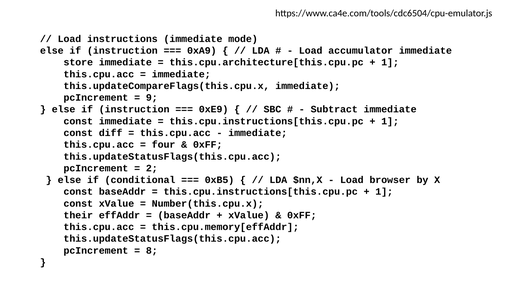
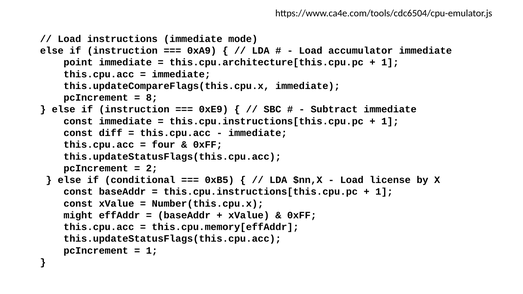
store: store -> point
9: 9 -> 8
browser: browser -> license
their: their -> might
8 at (152, 251): 8 -> 1
